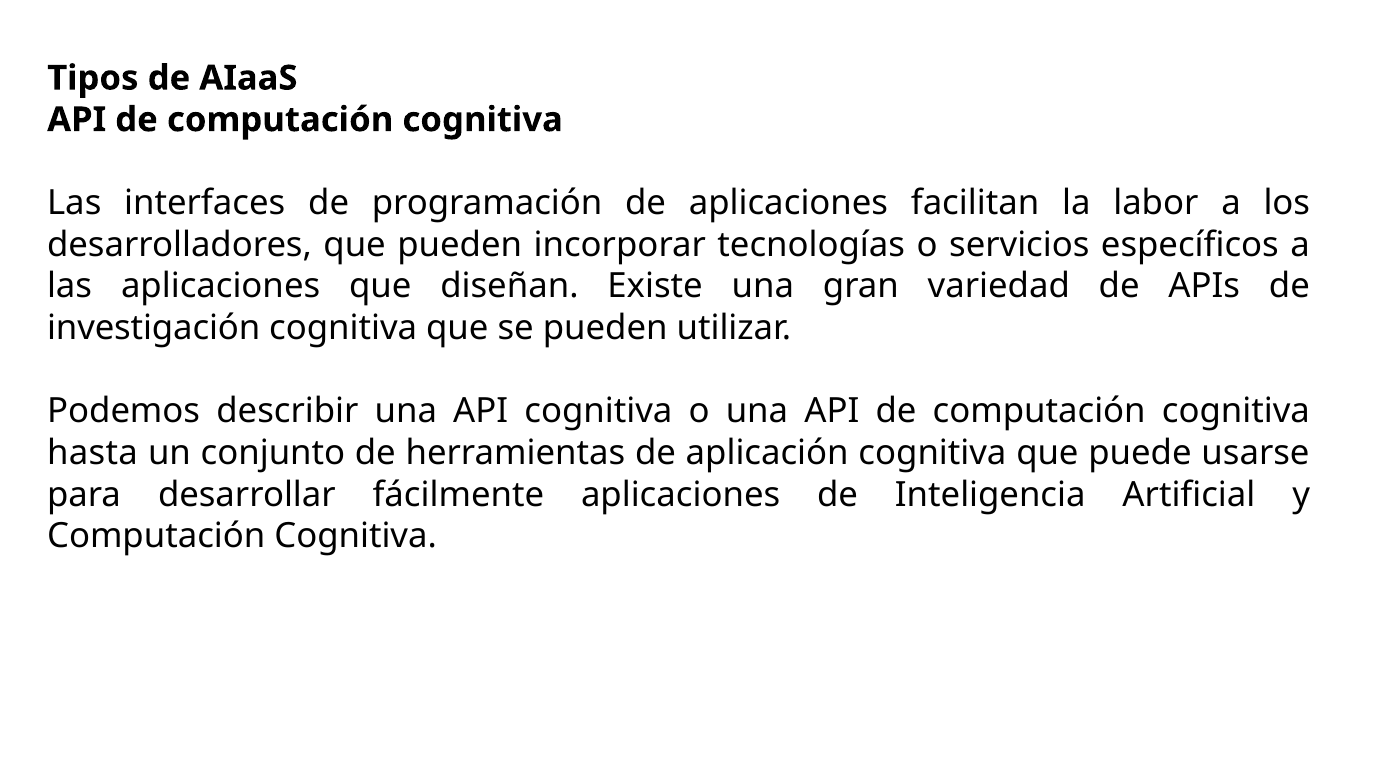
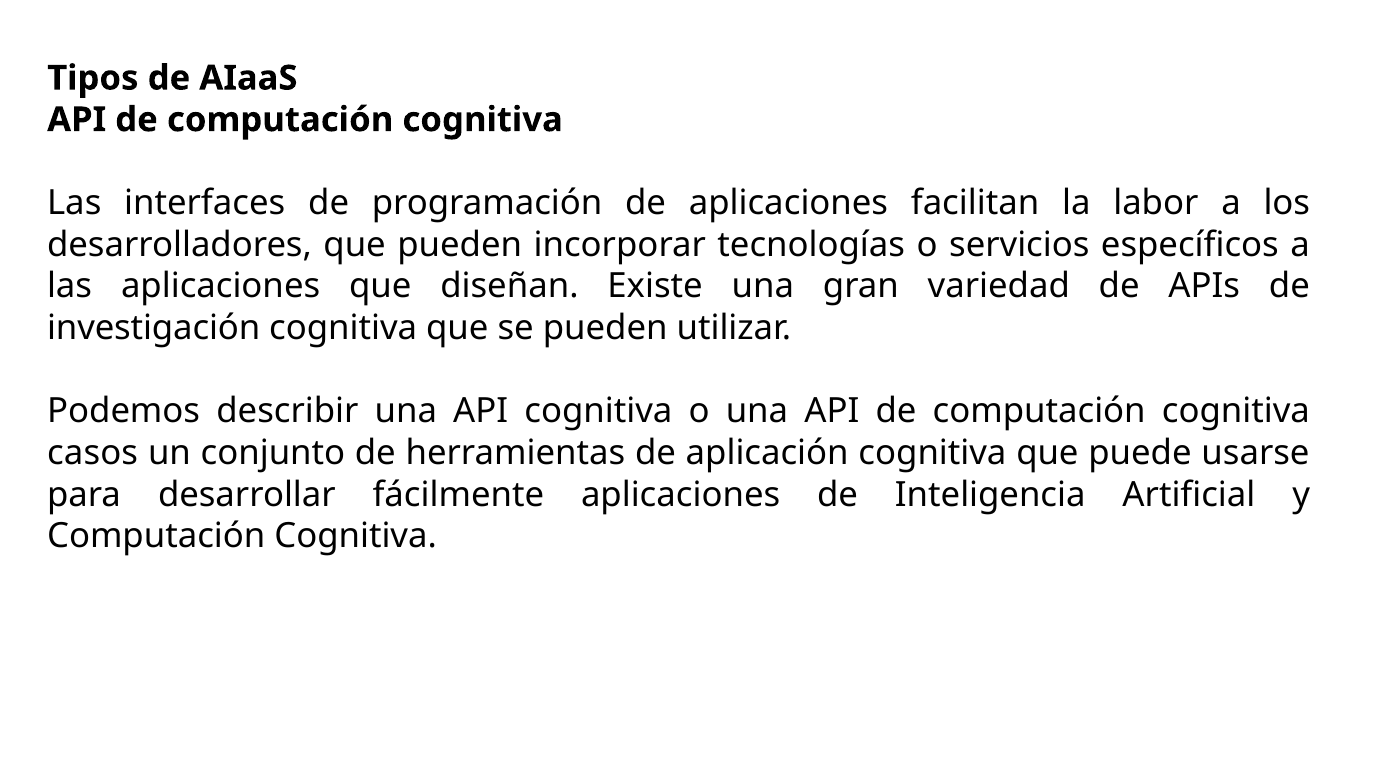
hasta: hasta -> casos
